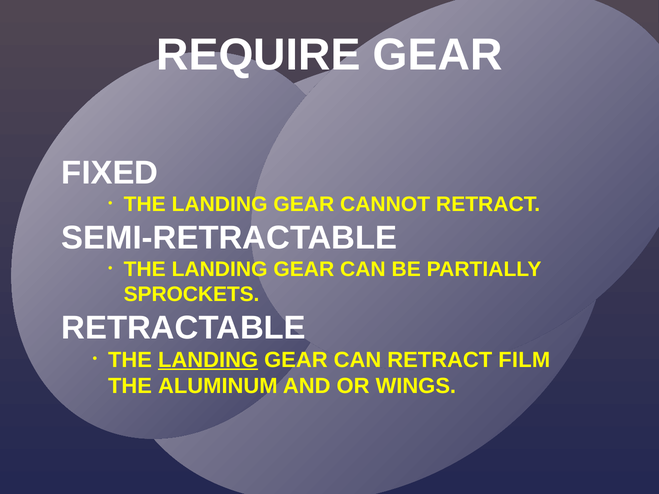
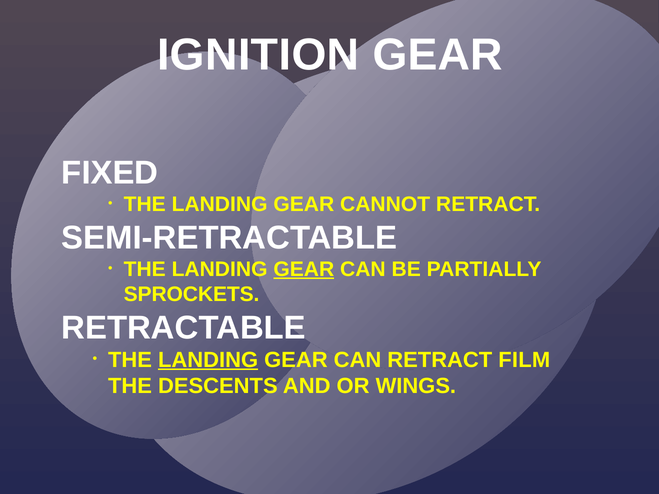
REQUIRE: REQUIRE -> IGNITION
GEAR at (304, 269) underline: none -> present
ALUMINUM: ALUMINUM -> DESCENTS
